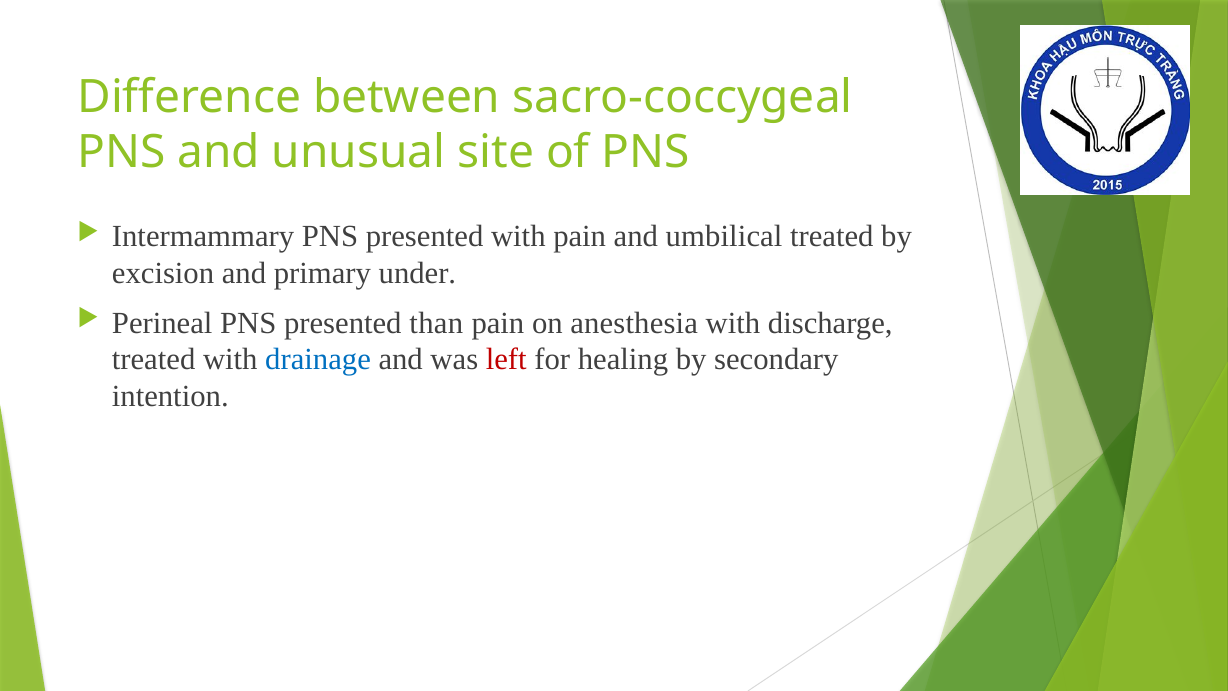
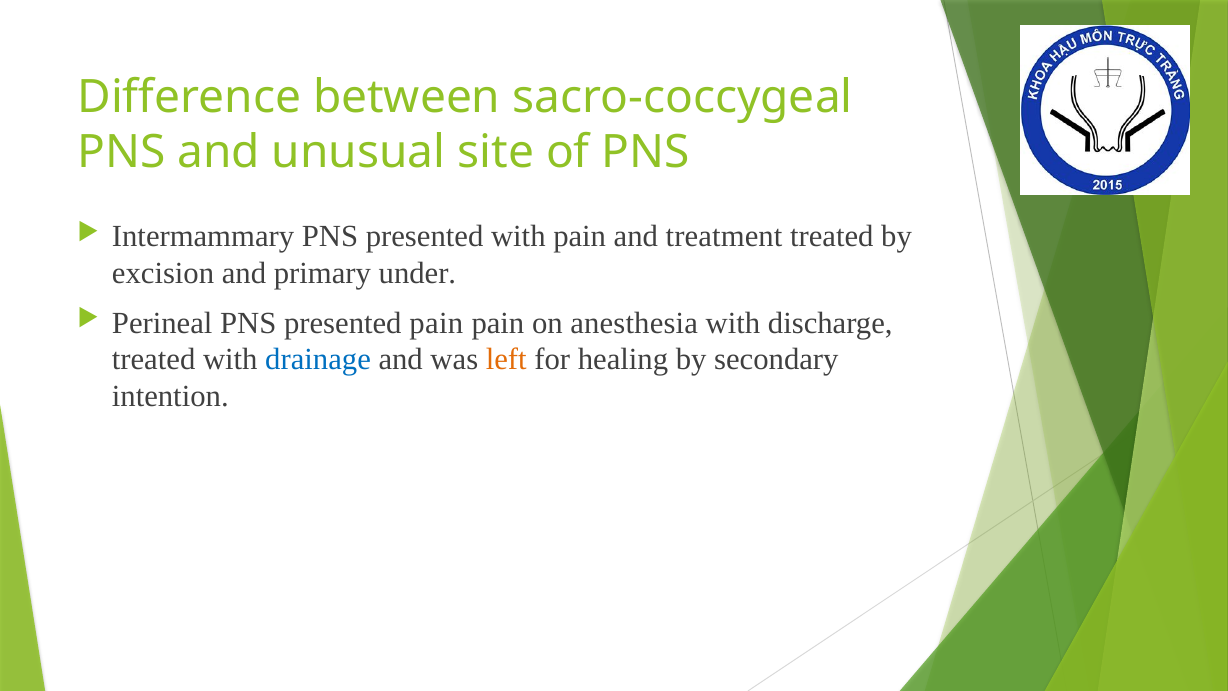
umbilical: umbilical -> treatment
presented than: than -> pain
left colour: red -> orange
